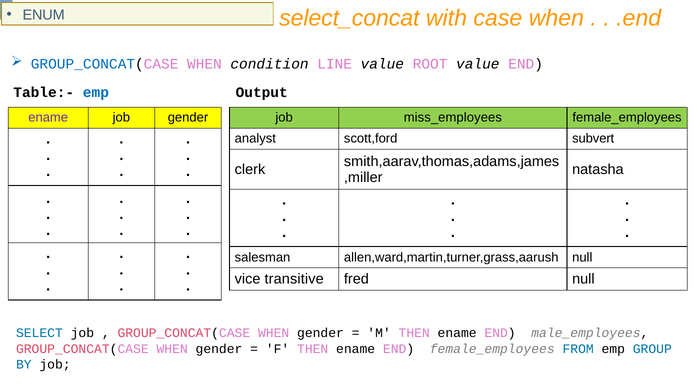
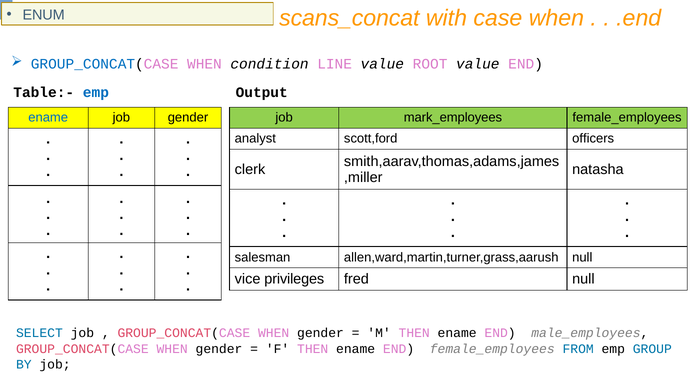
select_concat: select_concat -> scans_concat
ename at (48, 117) colour: purple -> blue
miss_employees: miss_employees -> mark_employees
subvert: subvert -> officers
transitive: transitive -> privileges
